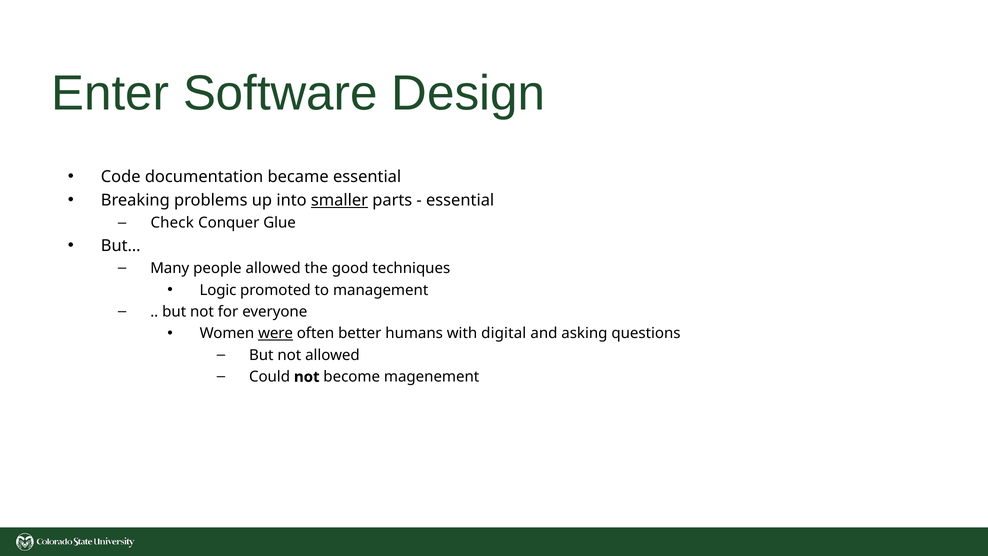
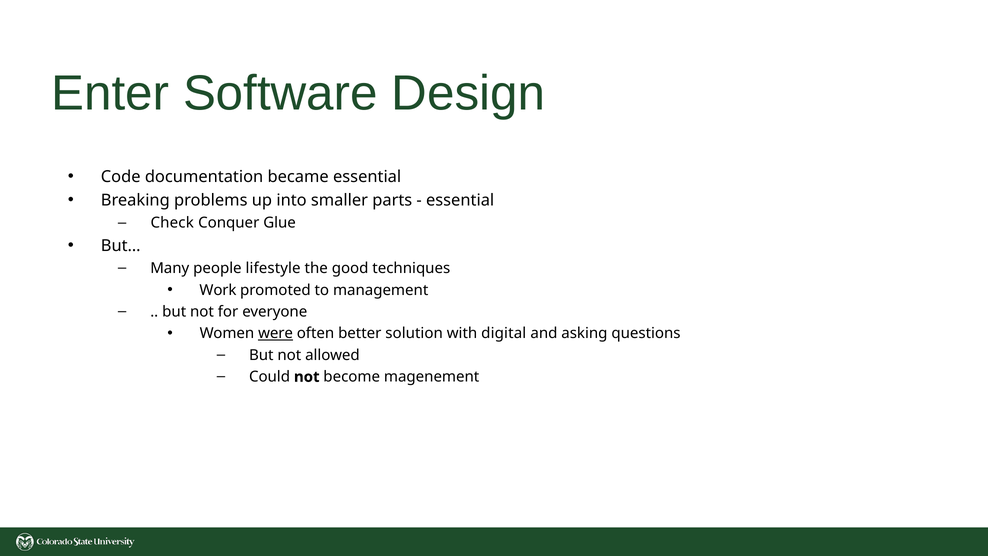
smaller underline: present -> none
people allowed: allowed -> lifestyle
Logic: Logic -> Work
humans: humans -> solution
